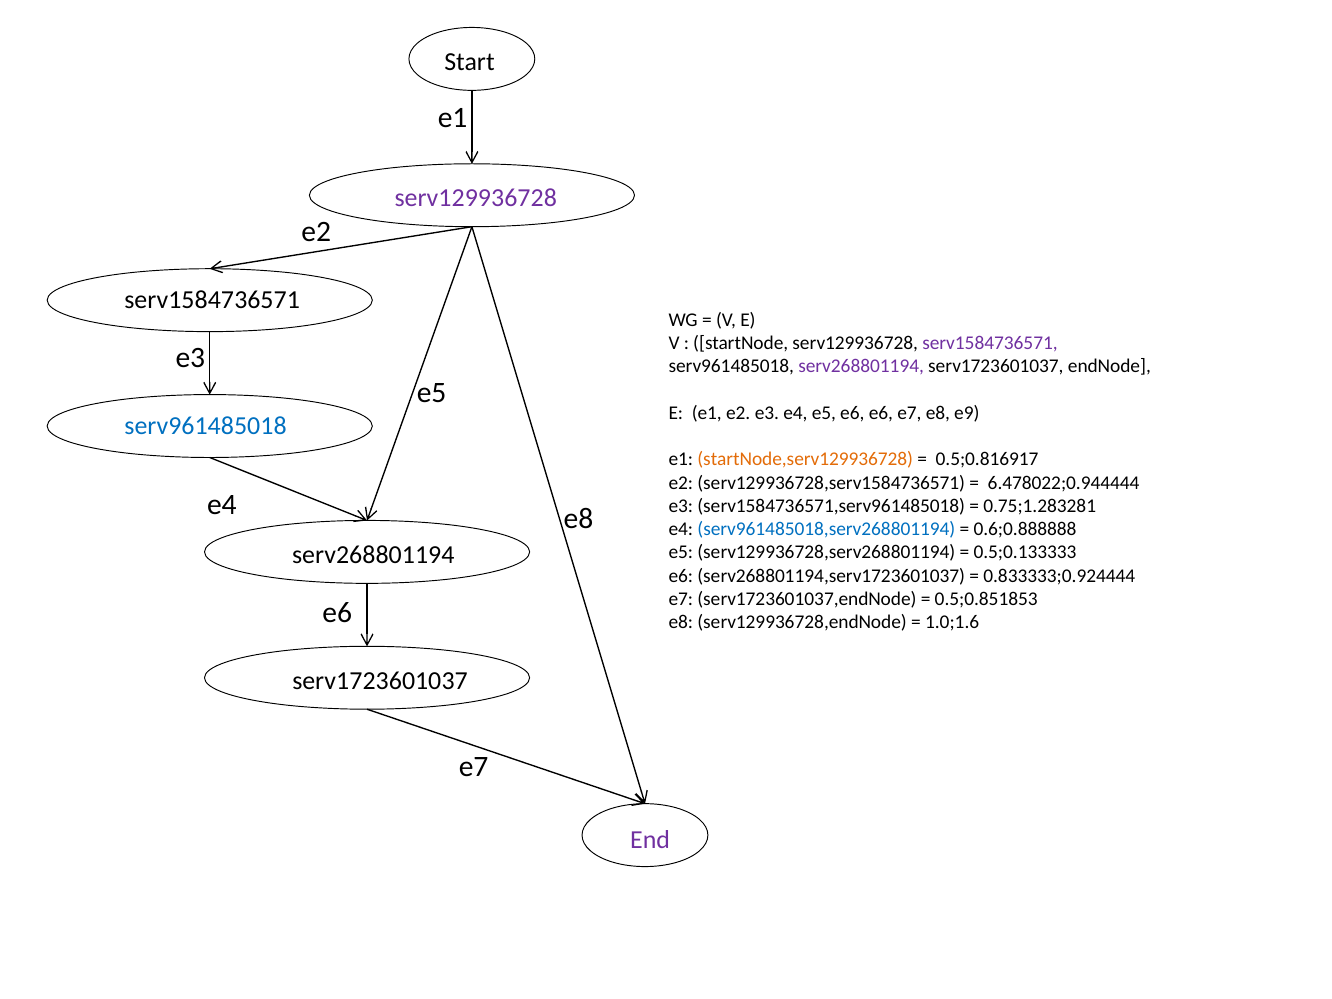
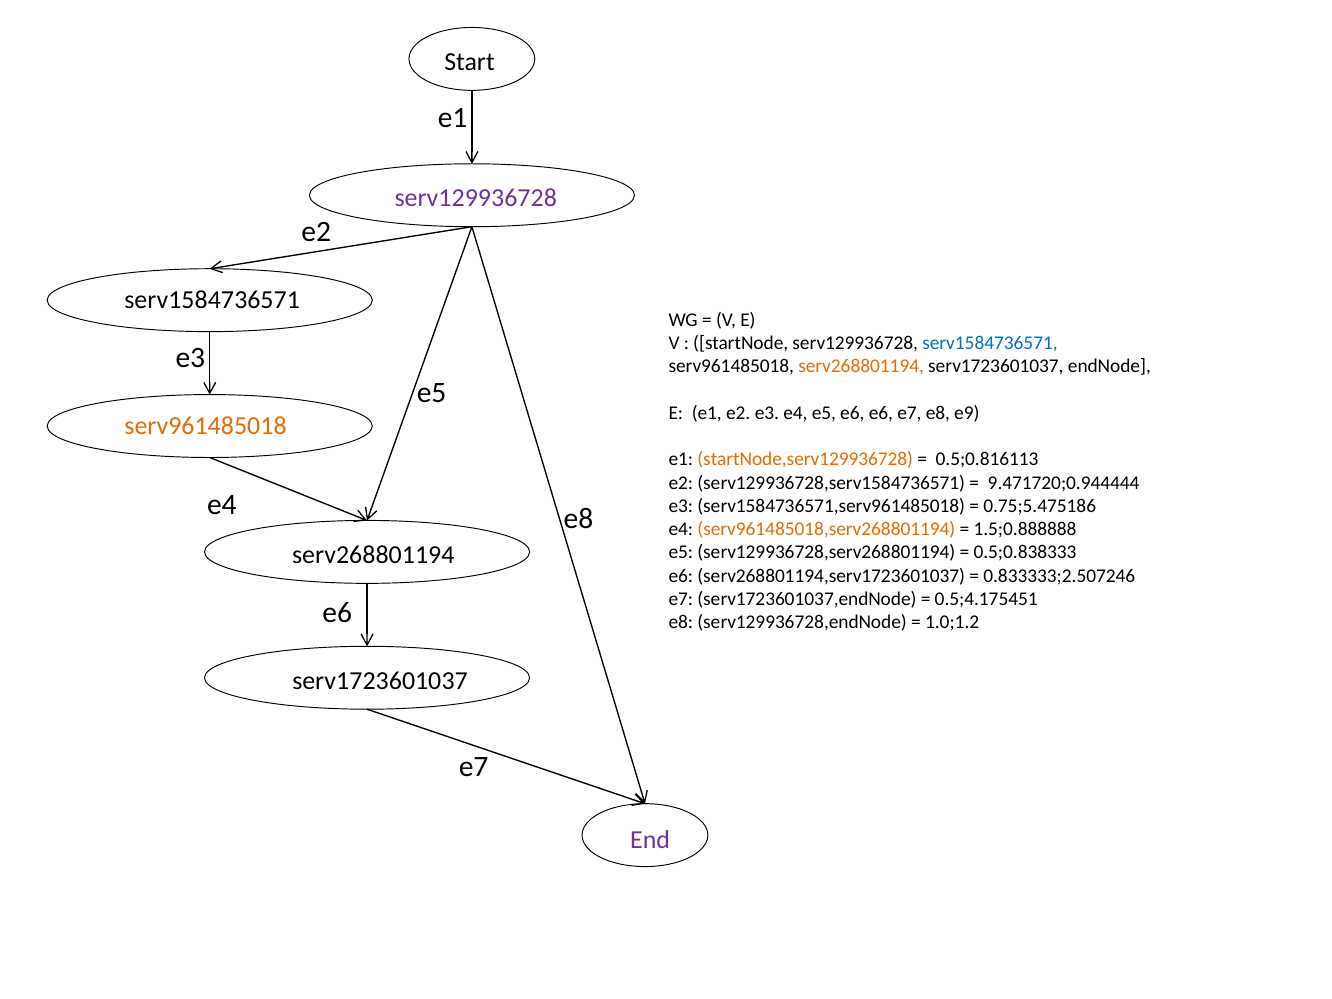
serv1584736571 at (990, 343) colour: purple -> blue
serv268801194 at (861, 366) colour: purple -> orange
serv961485018 at (205, 426) colour: blue -> orange
0.5;0.816917: 0.5;0.816917 -> 0.5;0.816113
6.478022;0.944444: 6.478022;0.944444 -> 9.471720;0.944444
0.75;1.283281: 0.75;1.283281 -> 0.75;5.475186
serv961485018,serv268801194 colour: blue -> orange
0.6;0.888888: 0.6;0.888888 -> 1.5;0.888888
0.5;0.133333: 0.5;0.133333 -> 0.5;0.838333
0.833333;0.924444: 0.833333;0.924444 -> 0.833333;2.507246
0.5;0.851853: 0.5;0.851853 -> 0.5;4.175451
1.0;1.6: 1.0;1.6 -> 1.0;1.2
